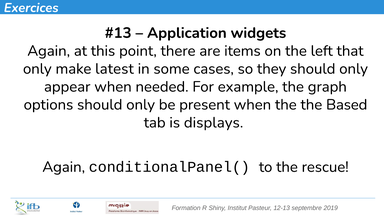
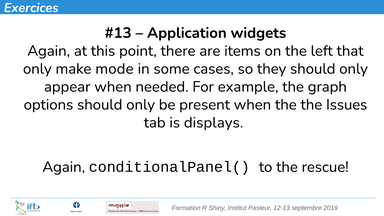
latest: latest -> mode
Based: Based -> Issues
